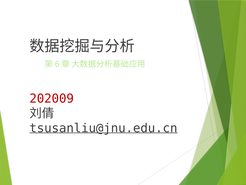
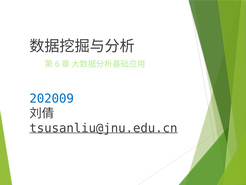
202009 colour: red -> blue
